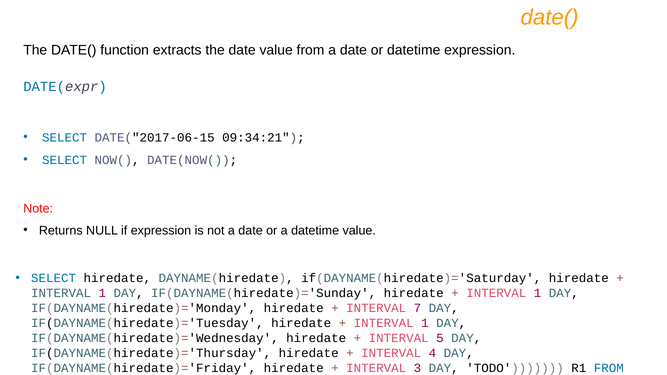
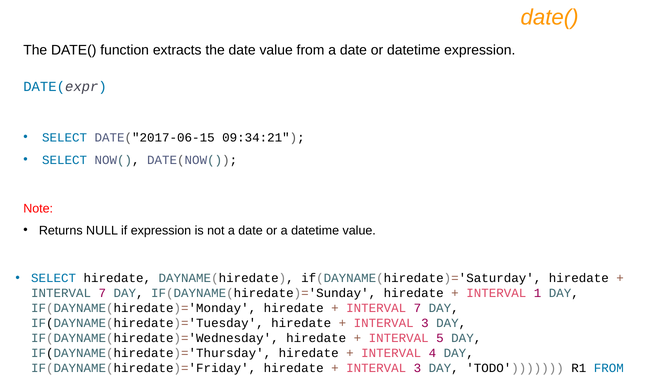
1 at (102, 293): 1 -> 7
1 at (425, 323): 1 -> 3
